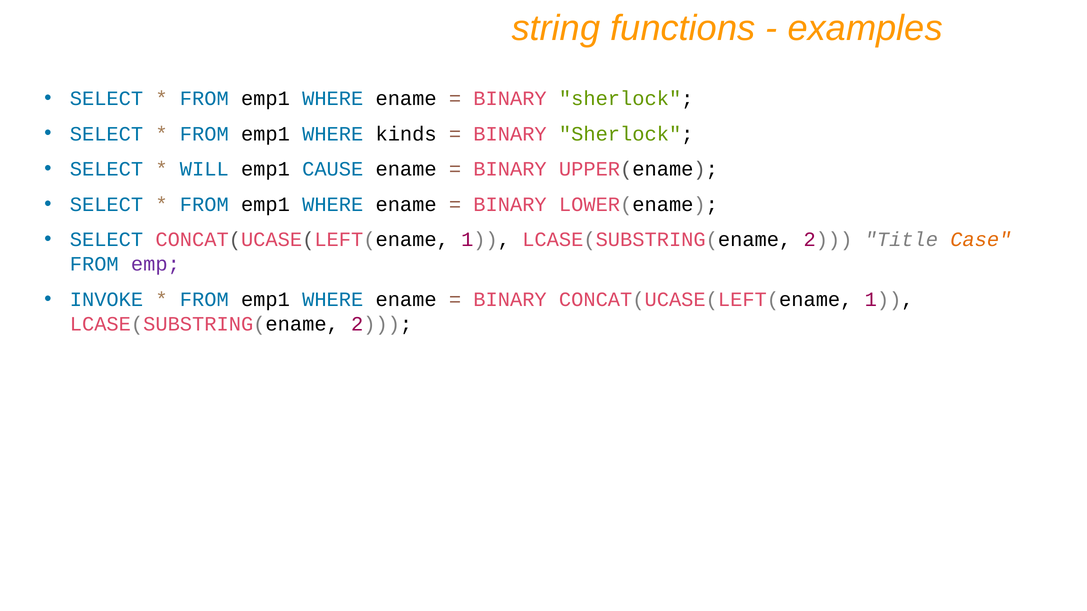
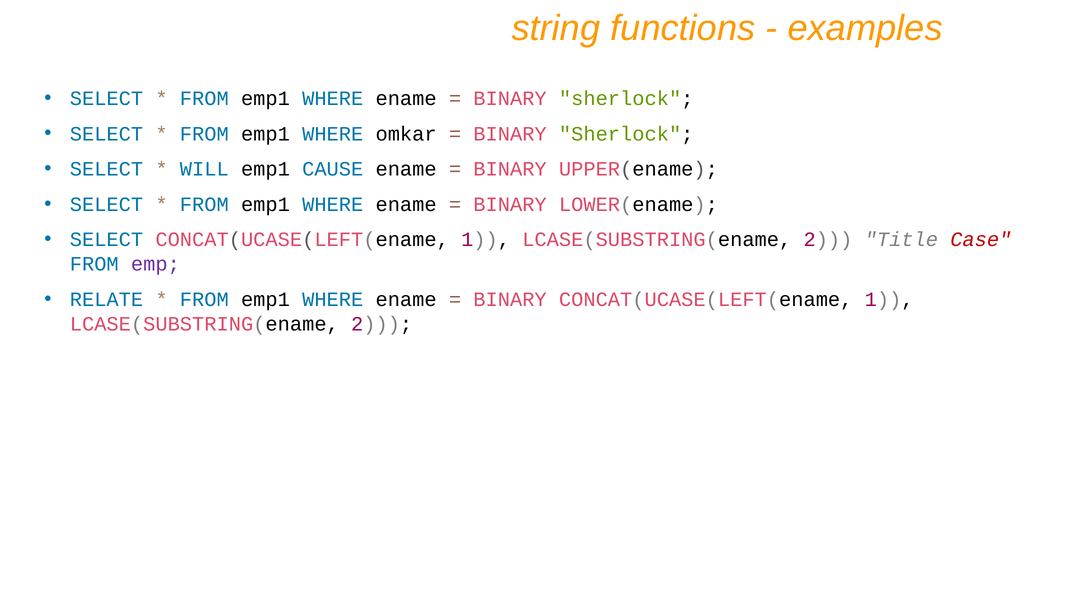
kinds: kinds -> omkar
Case colour: orange -> red
INVOKE: INVOKE -> RELATE
